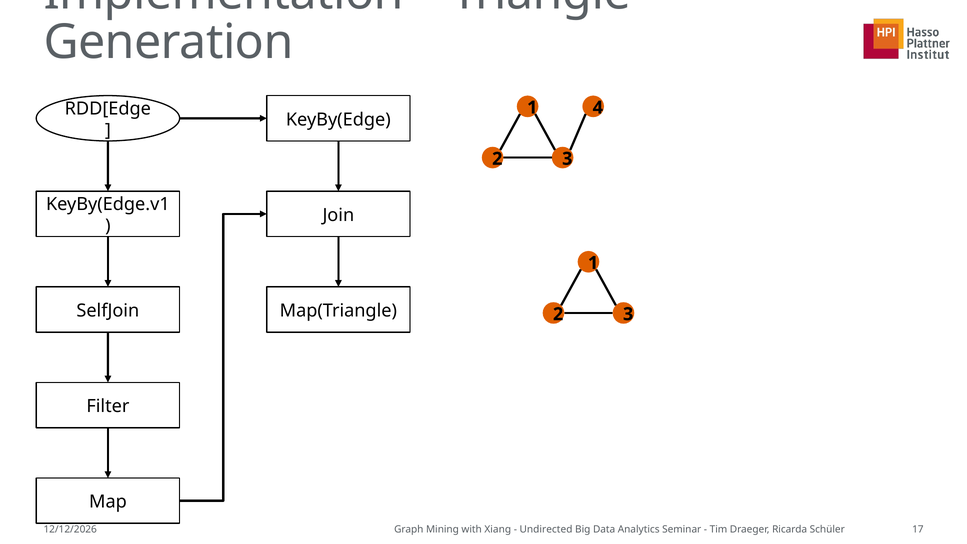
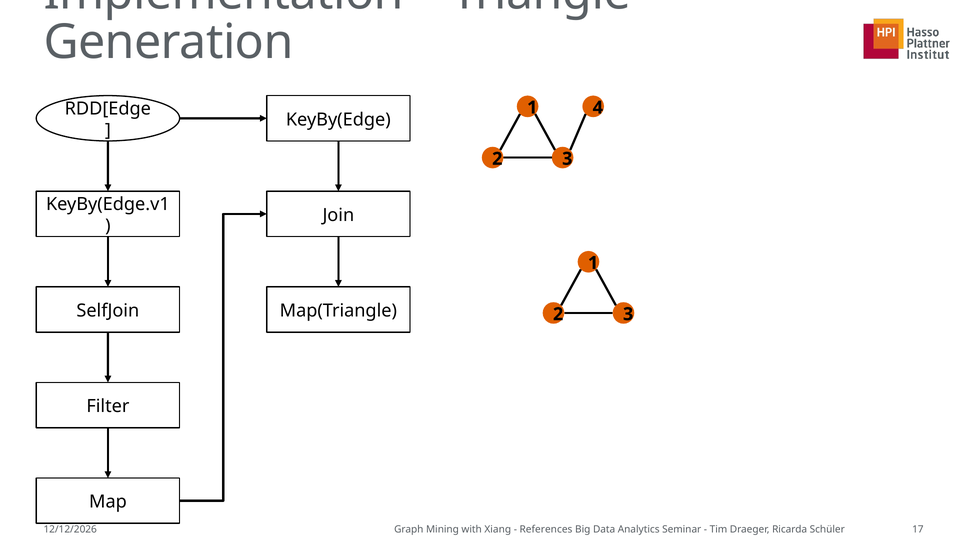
Undirected: Undirected -> References
